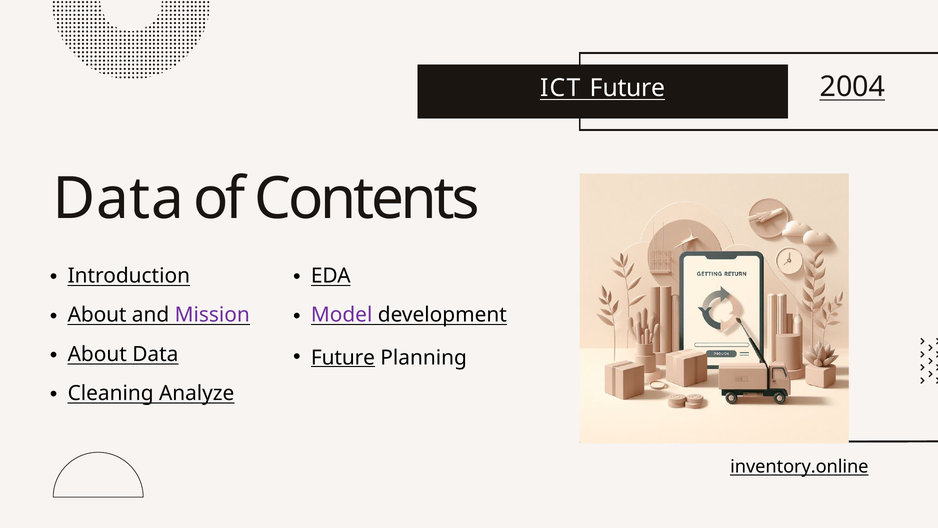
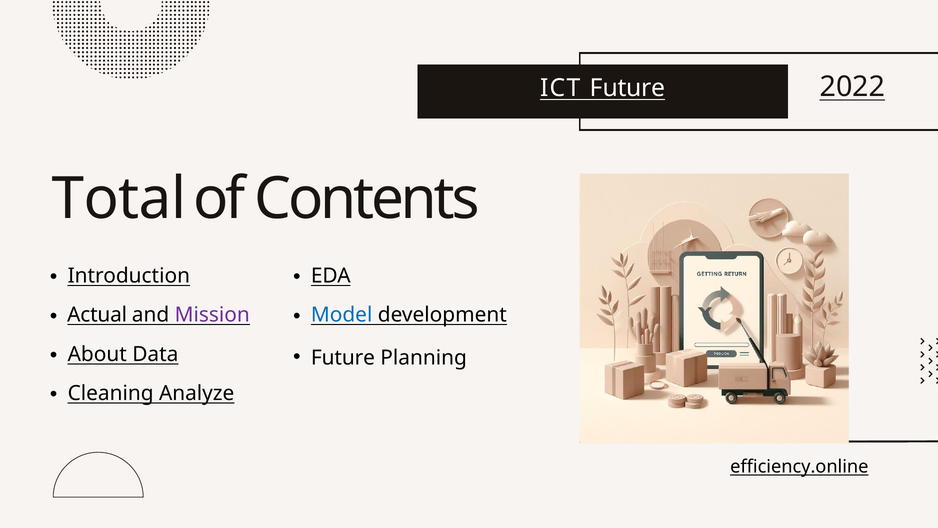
2004: 2004 -> 2022
Data at (118, 199): Data -> Total
About at (97, 315): About -> Actual
Model colour: purple -> blue
Future at (343, 357) underline: present -> none
inventory.online: inventory.online -> efficiency.online
